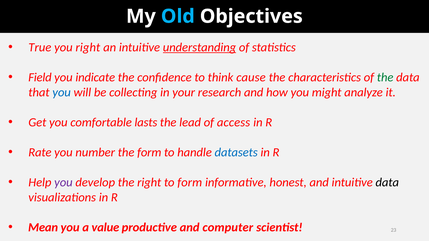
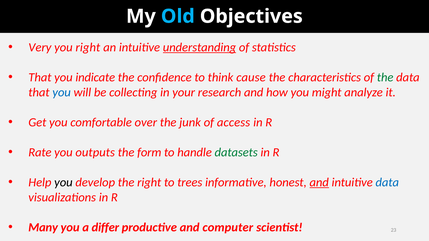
True: True -> Very
Field at (40, 77): Field -> That
lasts: lasts -> over
lead: lead -> junk
number: number -> outputs
datasets colour: blue -> green
you at (63, 183) colour: purple -> black
to form: form -> trees
and at (319, 183) underline: none -> present
data at (387, 183) colour: black -> blue
Mean: Mean -> Many
value: value -> differ
